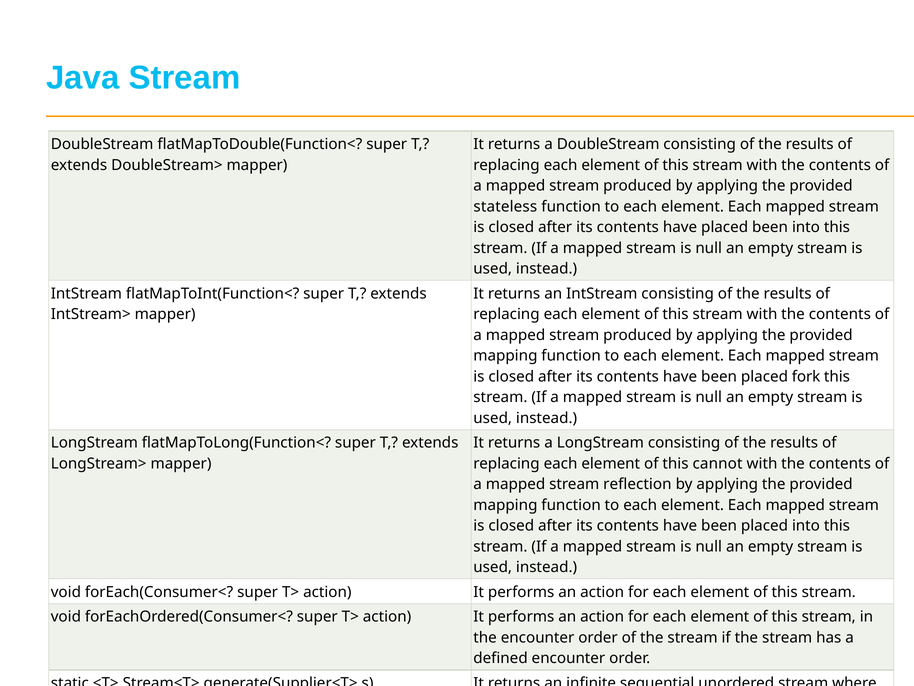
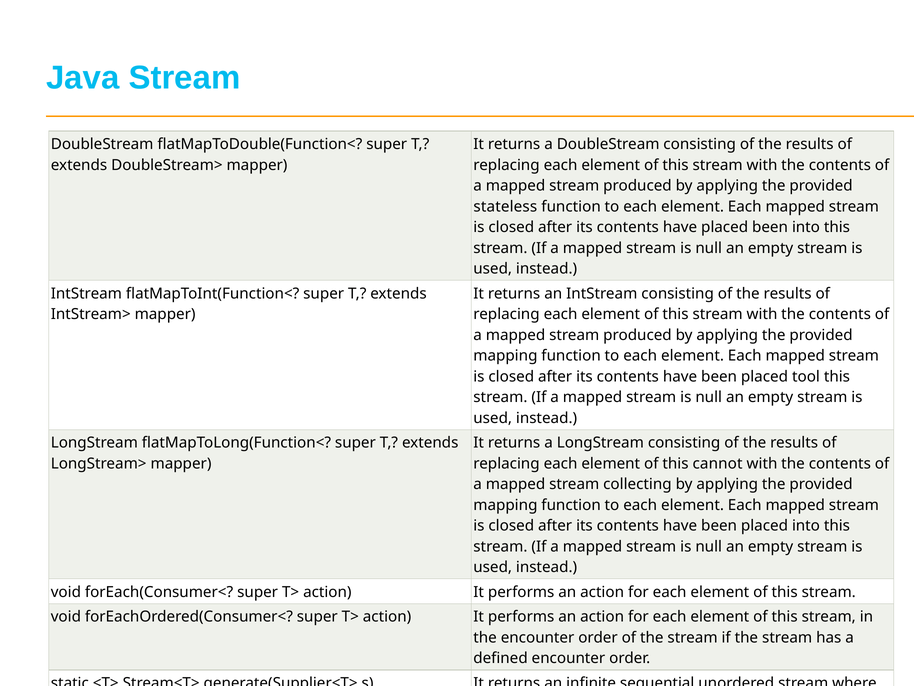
fork: fork -> tool
reflection: reflection -> collecting
